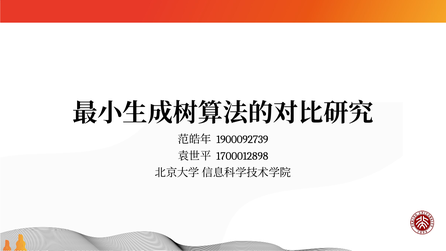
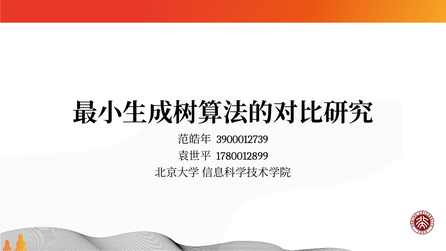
1900092739: 1900092739 -> 3900012739
1700012898: 1700012898 -> 1780012899
